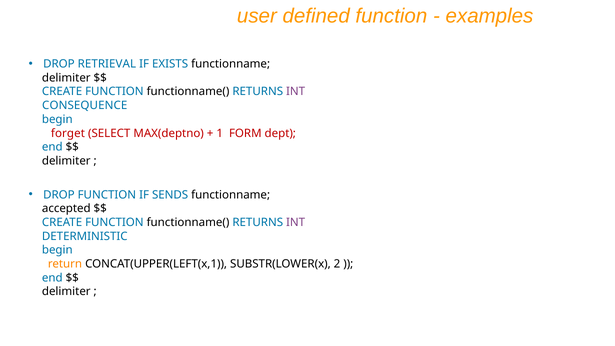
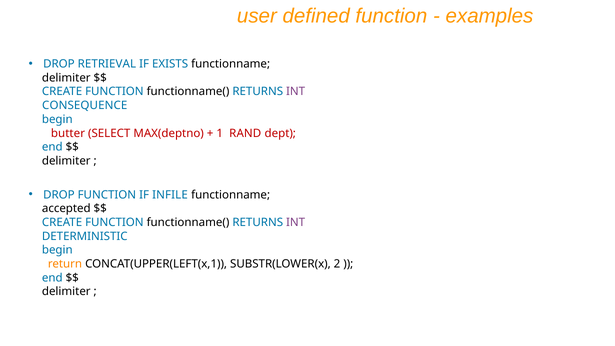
forget: forget -> butter
FORM: FORM -> RAND
SENDS: SENDS -> INFILE
